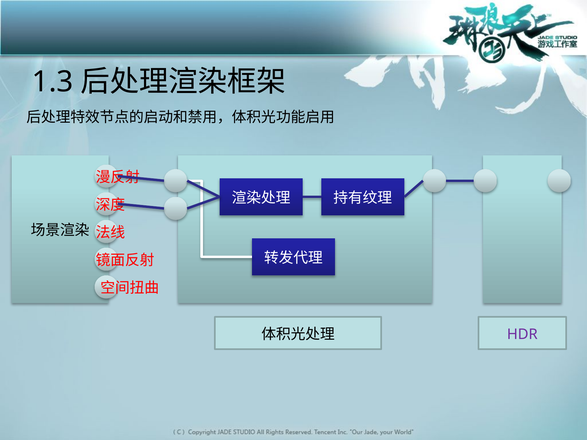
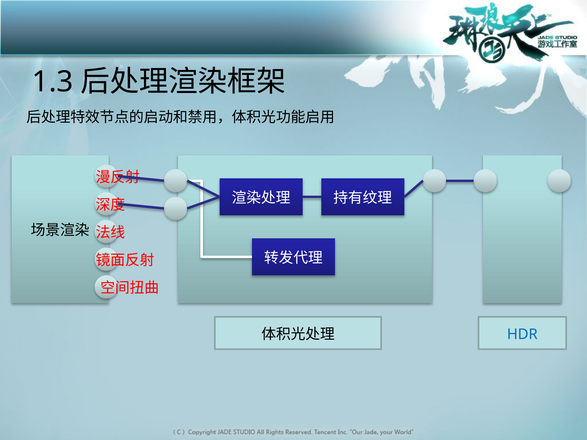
HDR colour: purple -> blue
